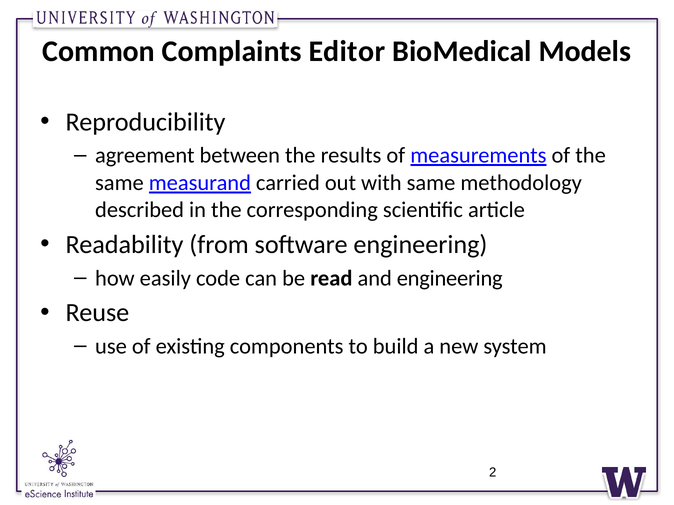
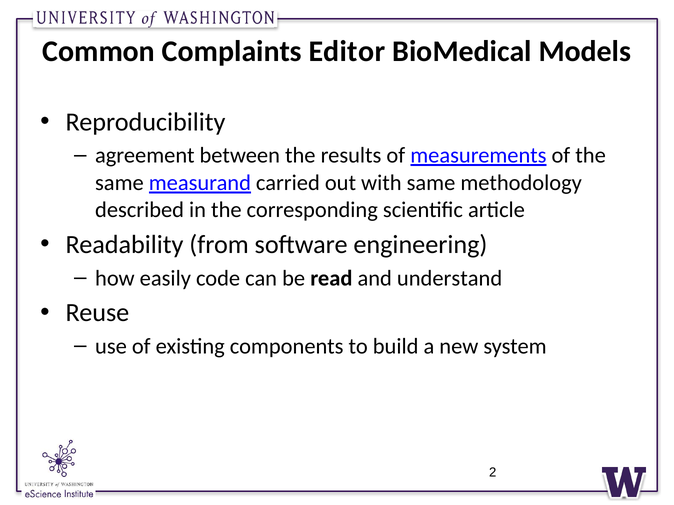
and engineering: engineering -> understand
